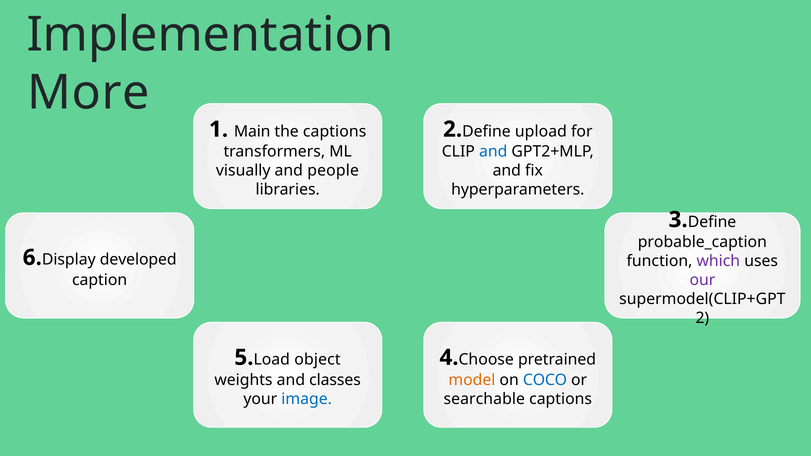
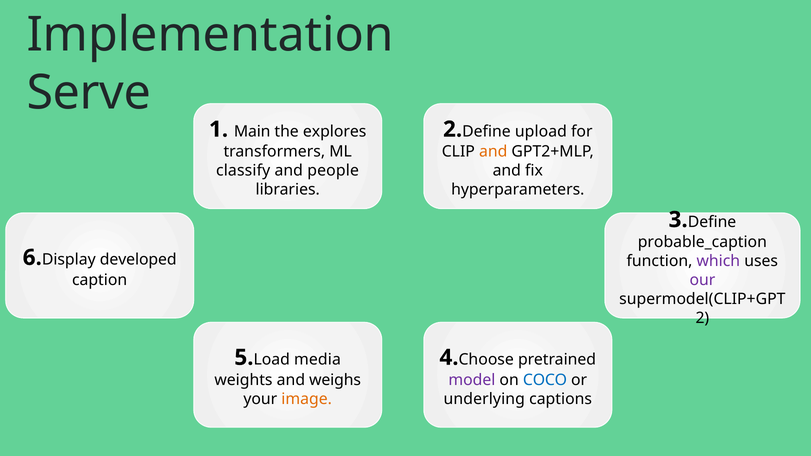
More: More -> Serve
the captions: captions -> explores
and at (493, 152) colour: blue -> orange
visually: visually -> classify
object: object -> media
classes: classes -> weighs
model colour: orange -> purple
image colour: blue -> orange
searchable: searchable -> underlying
